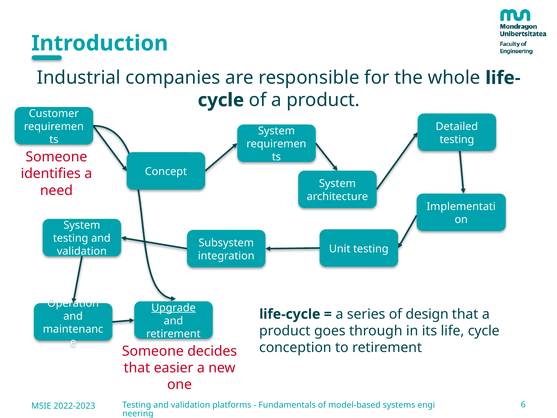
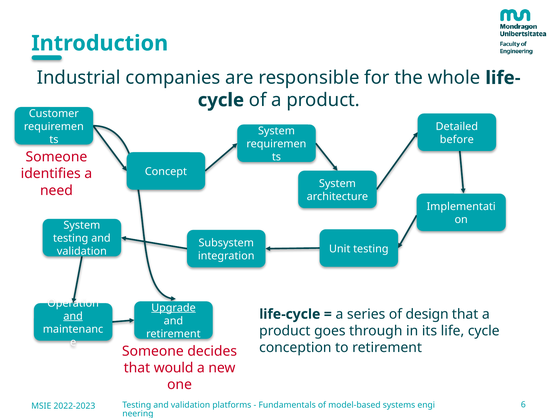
testing at (457, 139): testing -> before
and at (73, 316) underline: none -> present
easier: easier -> would
